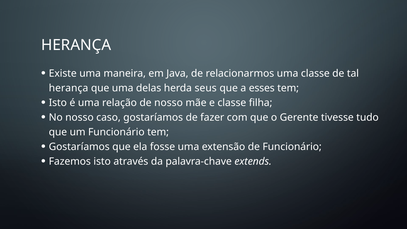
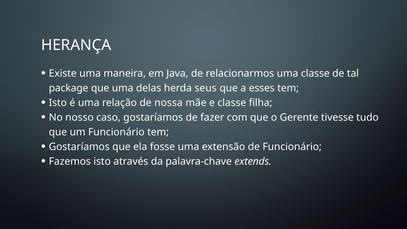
herança at (69, 88): herança -> package
de nosso: nosso -> nossa
